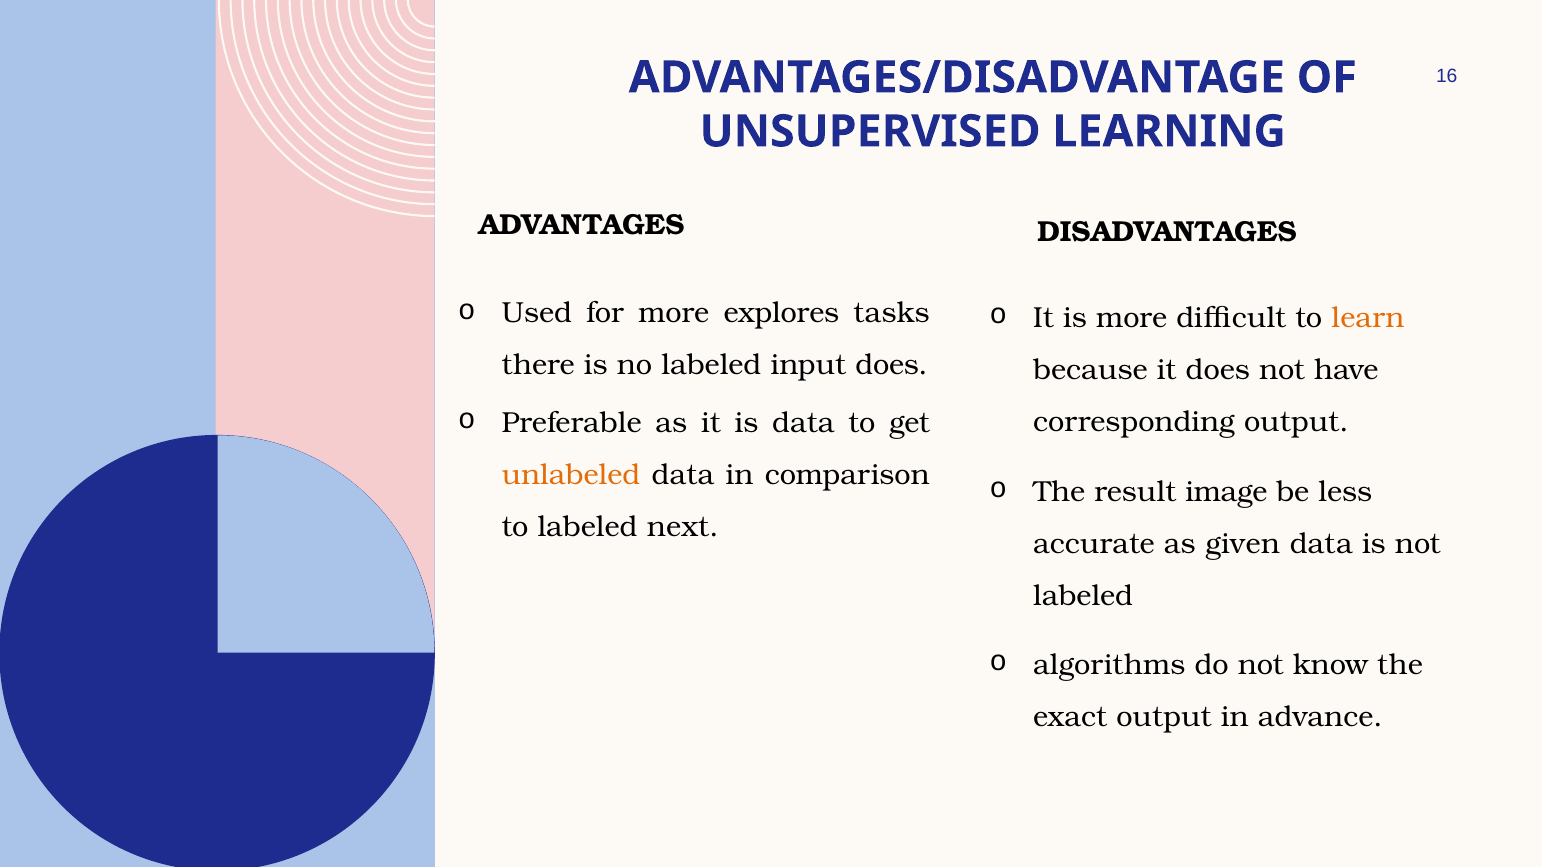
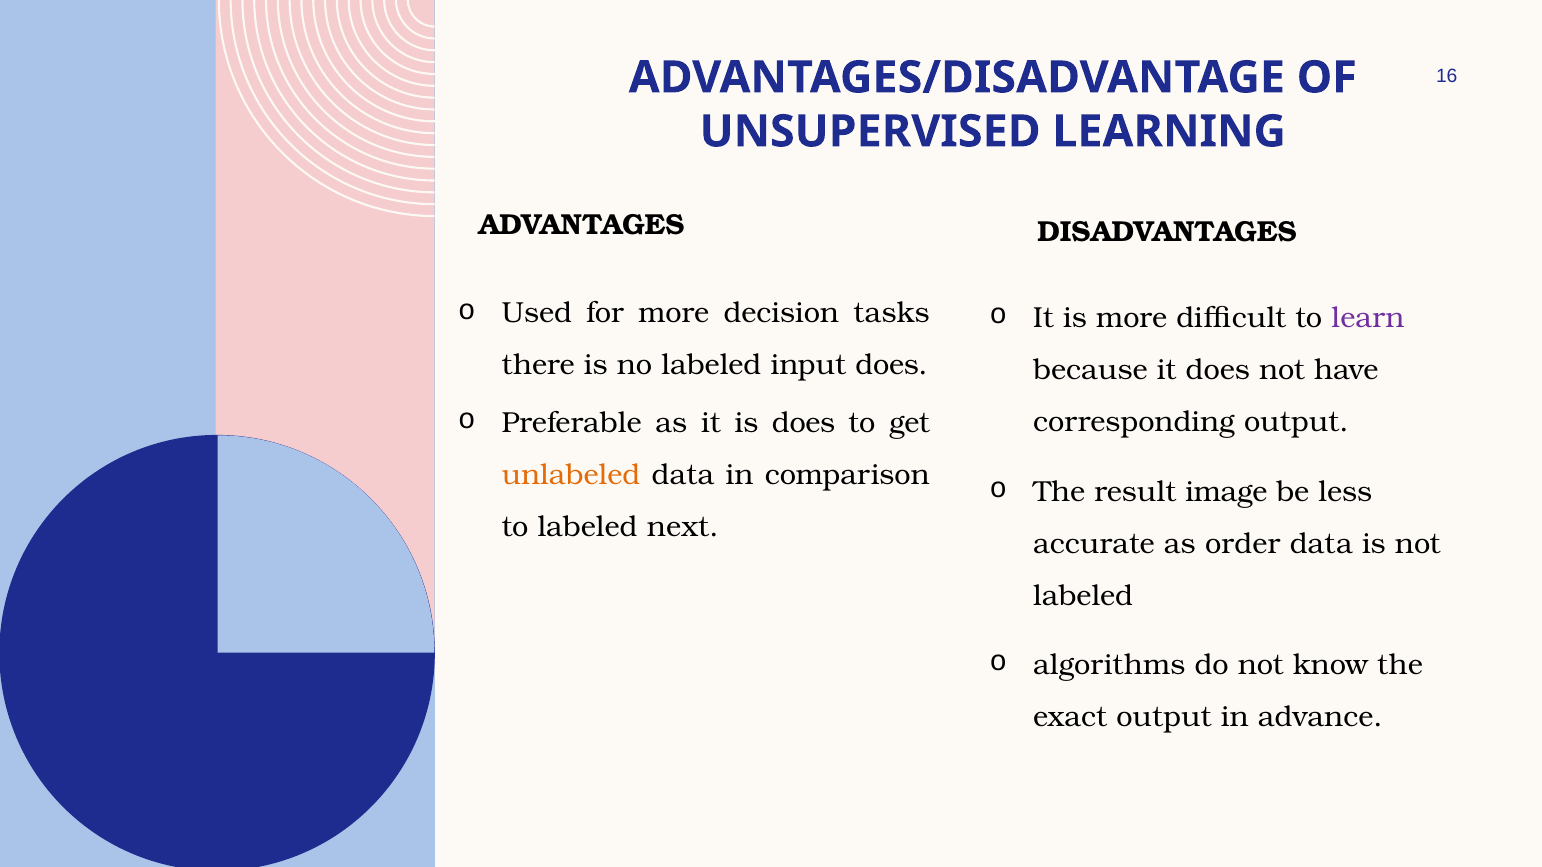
explores: explores -> decision
learn colour: orange -> purple
is data: data -> does
given: given -> order
